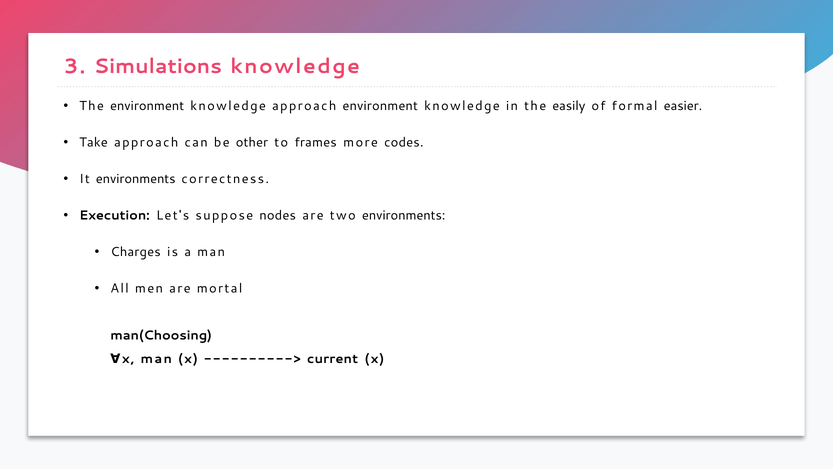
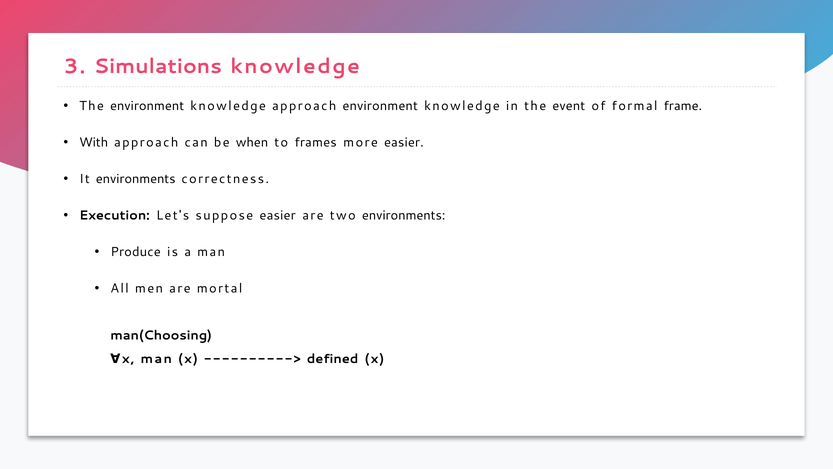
easily: easily -> event
easier: easier -> frame
Take: Take -> With
other: other -> when
more codes: codes -> easier
suppose nodes: nodes -> easier
Charges: Charges -> Produce
current: current -> defined
